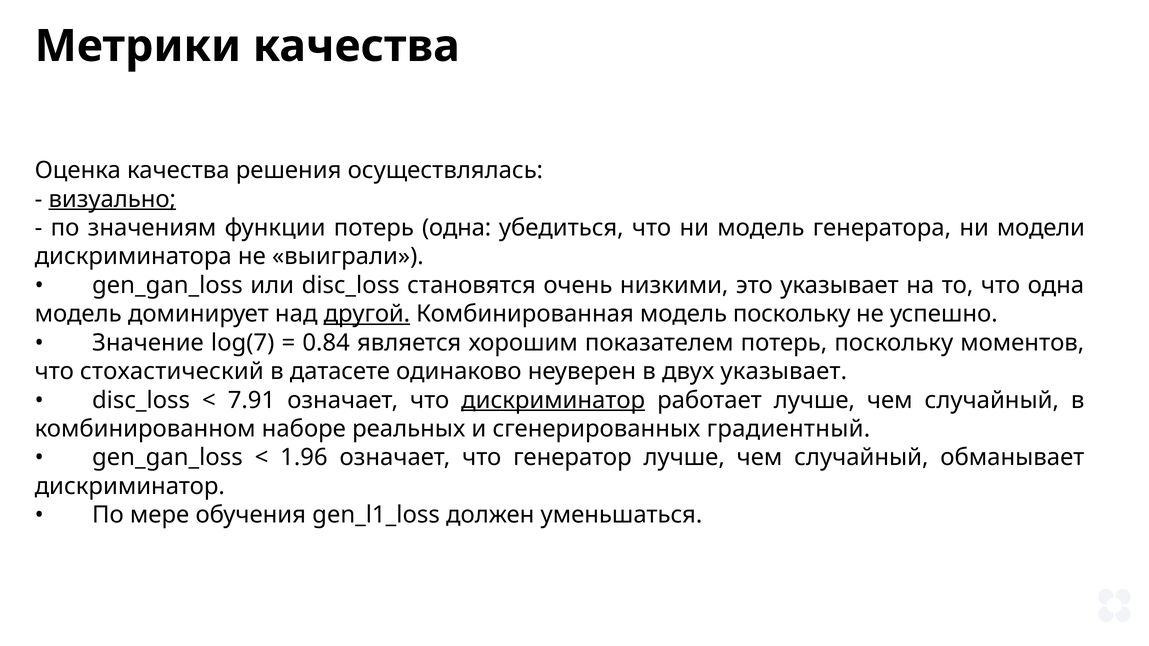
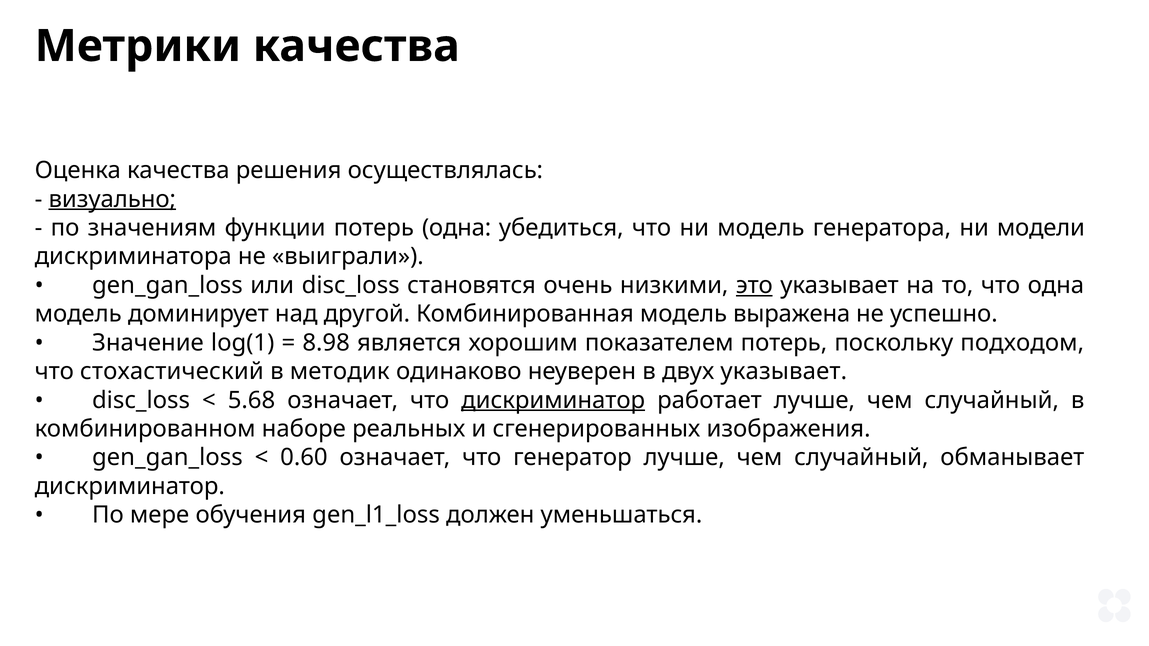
это underline: none -> present
другой underline: present -> none
модель поскольку: поскольку -> выражена
log(7: log(7 -> log(1
0.84: 0.84 -> 8.98
моментов: моментов -> подходом
датасете: датасете -> методик
7.91: 7.91 -> 5.68
градиентный: градиентный -> изображения
1.96: 1.96 -> 0.60
